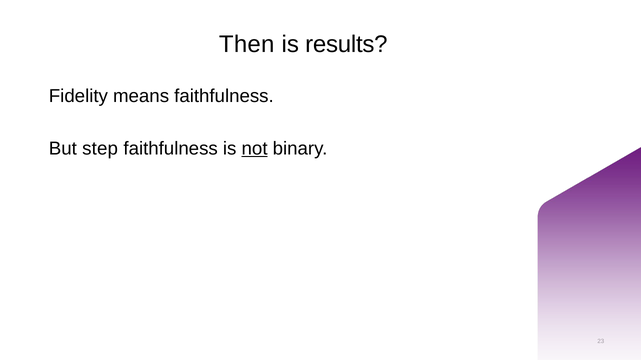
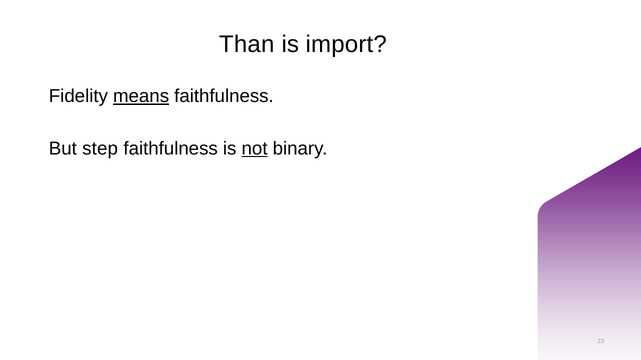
Then: Then -> Than
results: results -> import
means underline: none -> present
